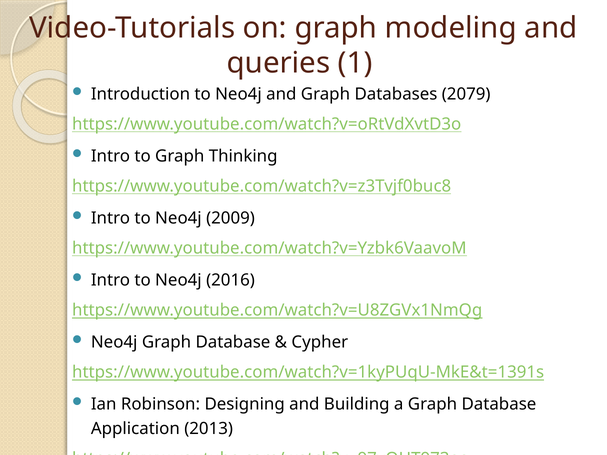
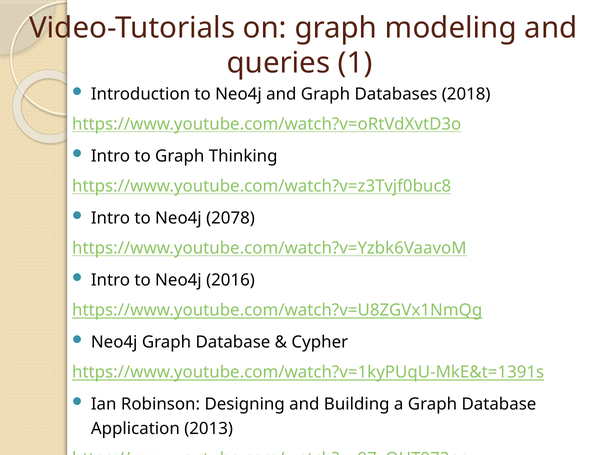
2079: 2079 -> 2018
2009: 2009 -> 2078
